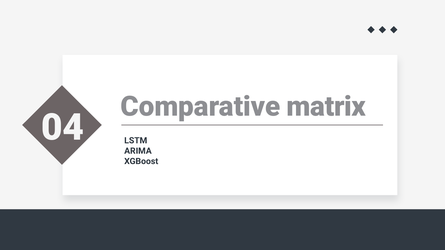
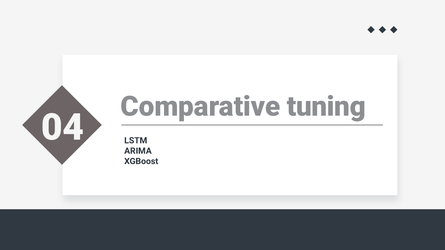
matrix: matrix -> tuning
